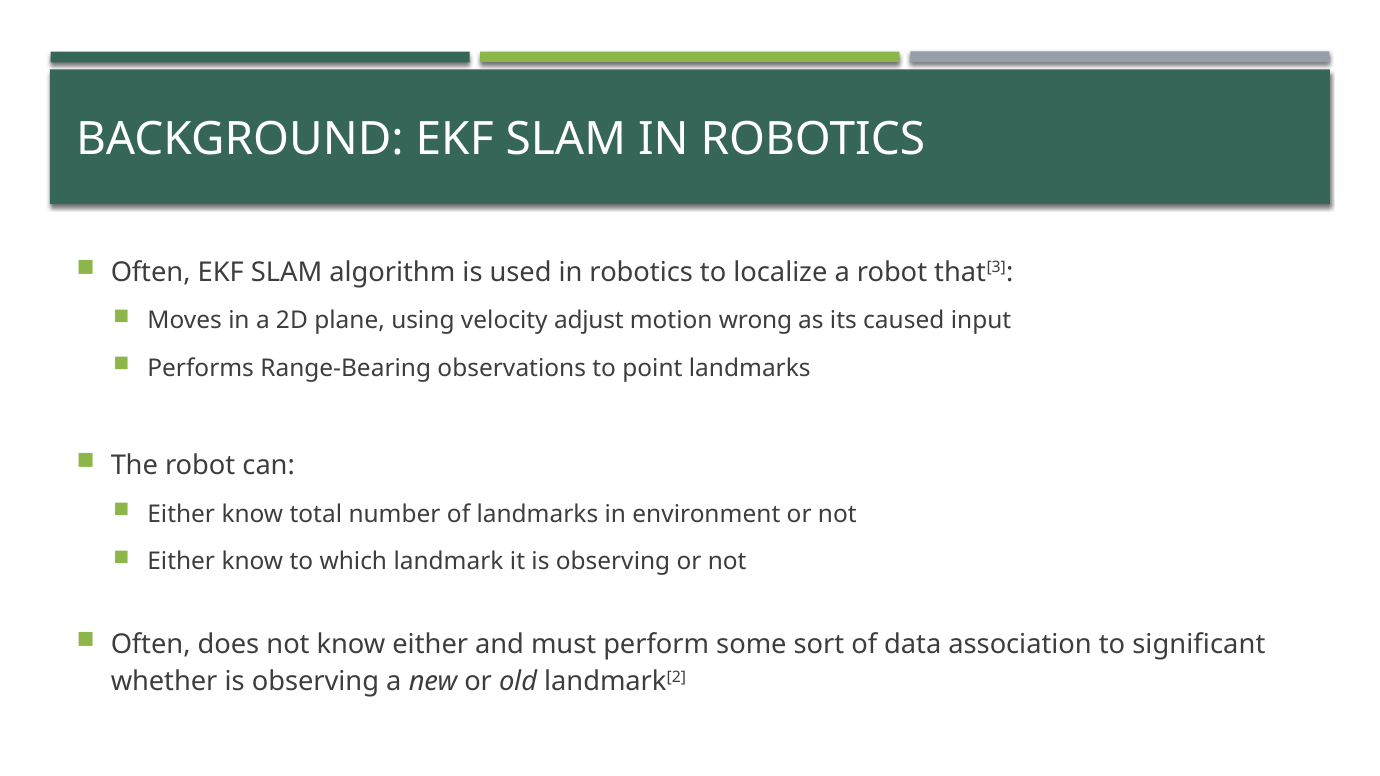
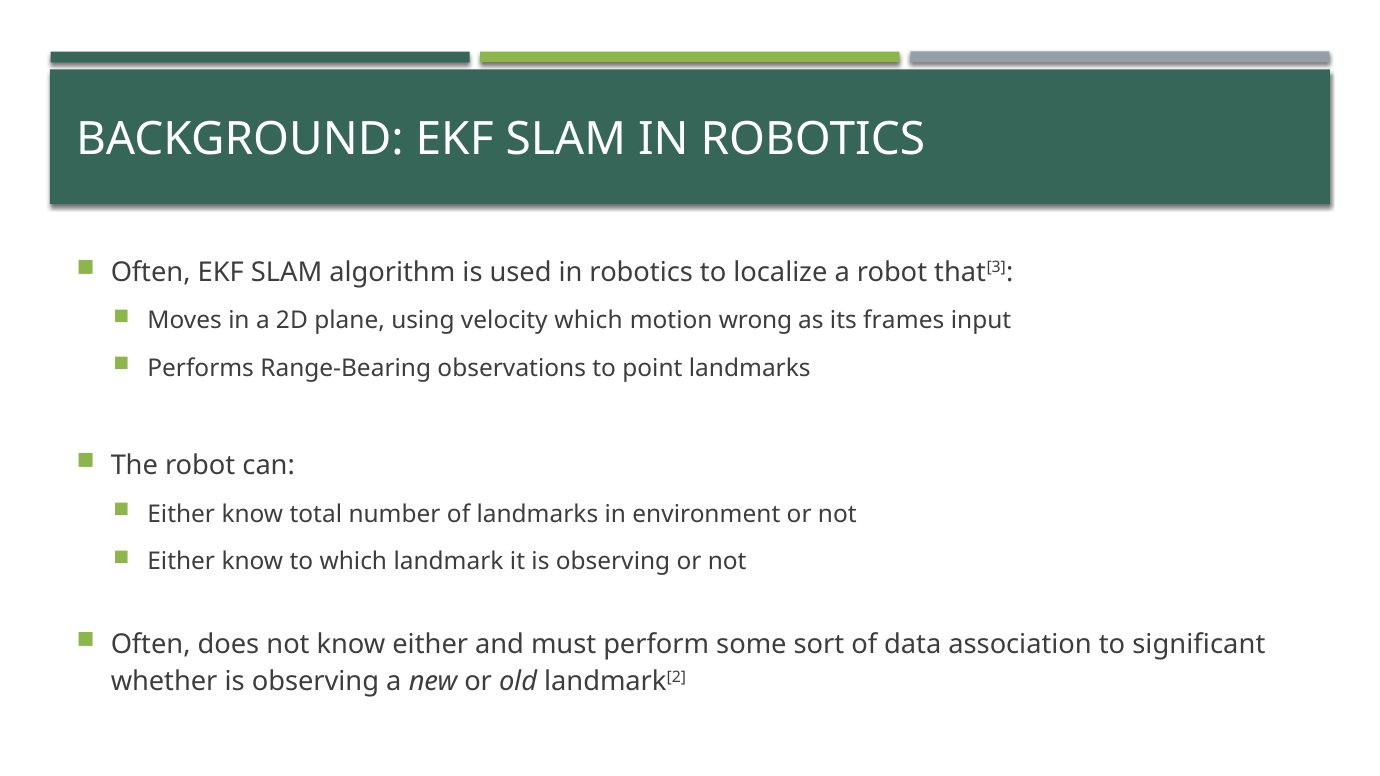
velocity adjust: adjust -> which
caused: caused -> frames
